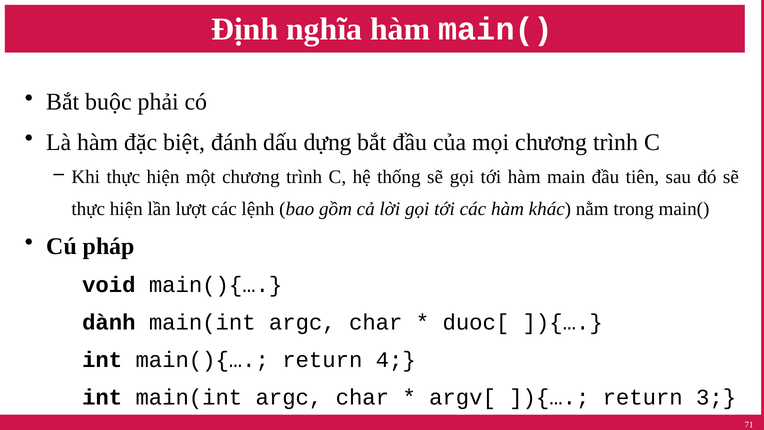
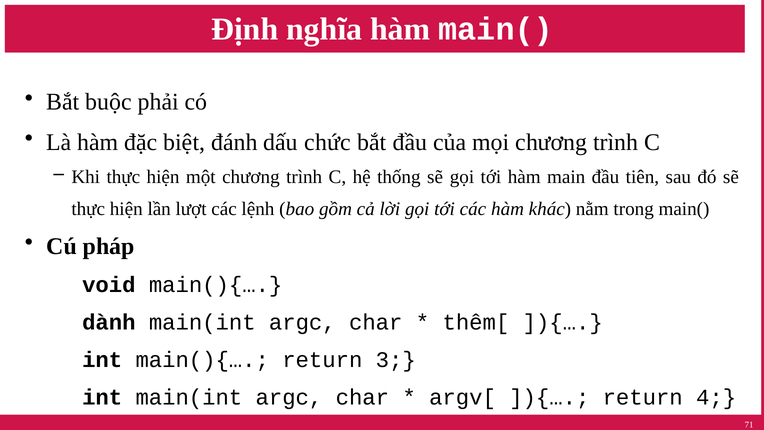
dựng: dựng -> chức
duoc[: duoc[ -> thêm[
4: 4 -> 3
3: 3 -> 4
